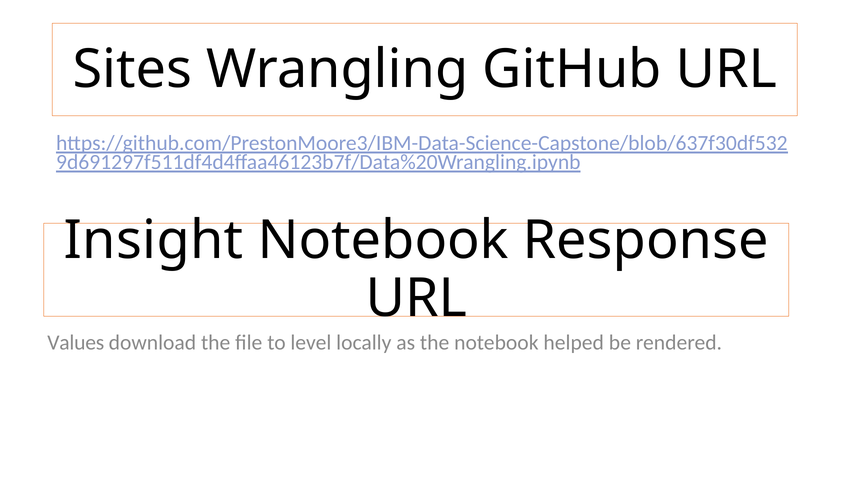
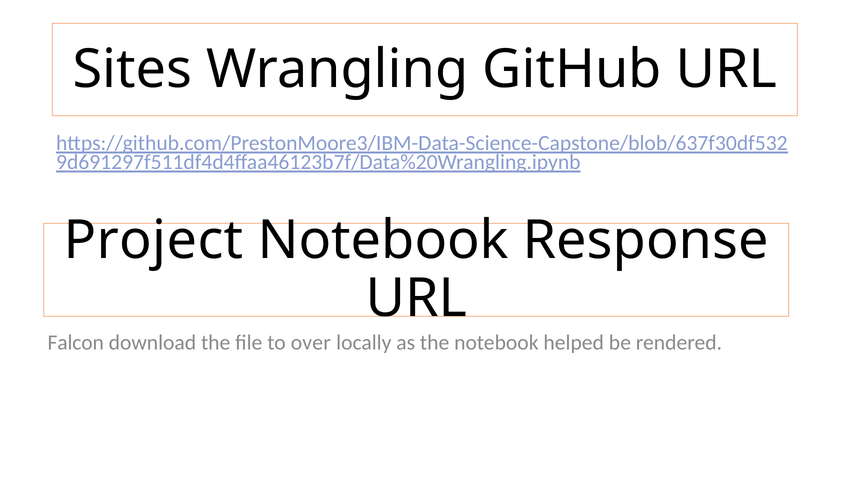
Insight: Insight -> Project
Values: Values -> Falcon
level: level -> over
